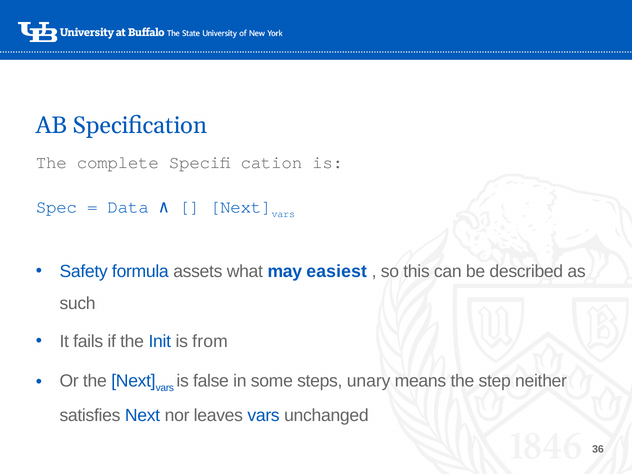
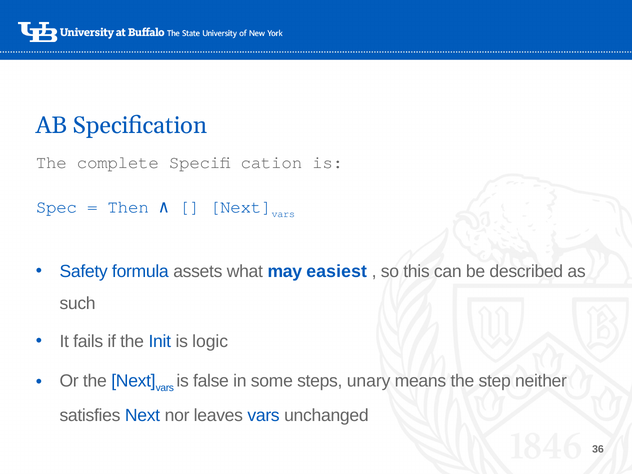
Data: Data -> Then
from: from -> logic
